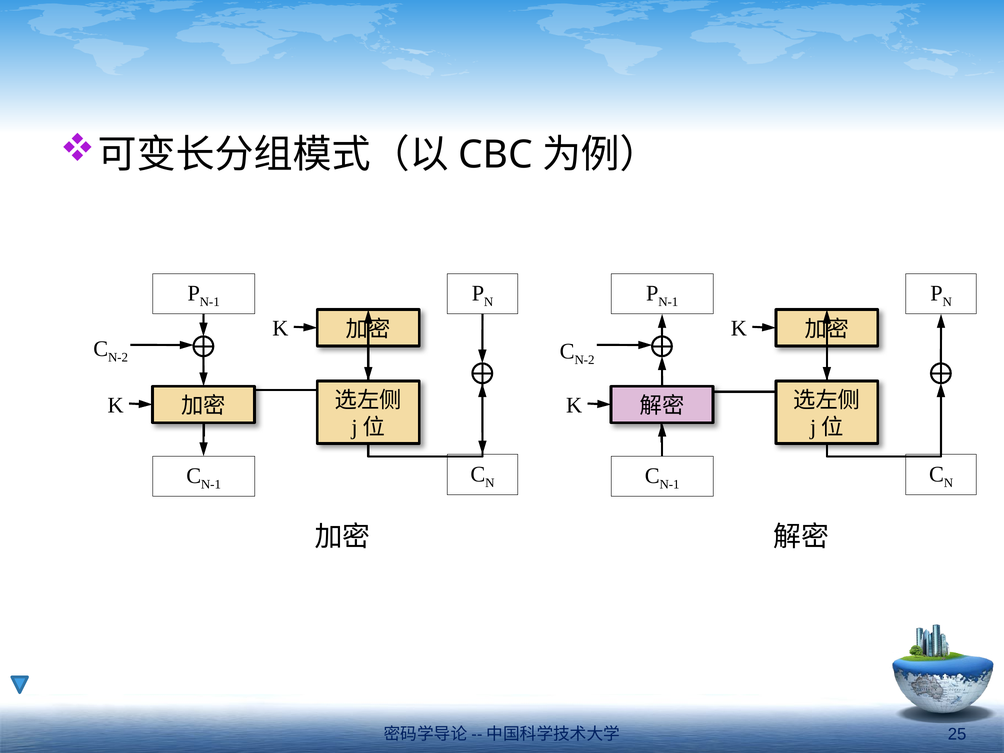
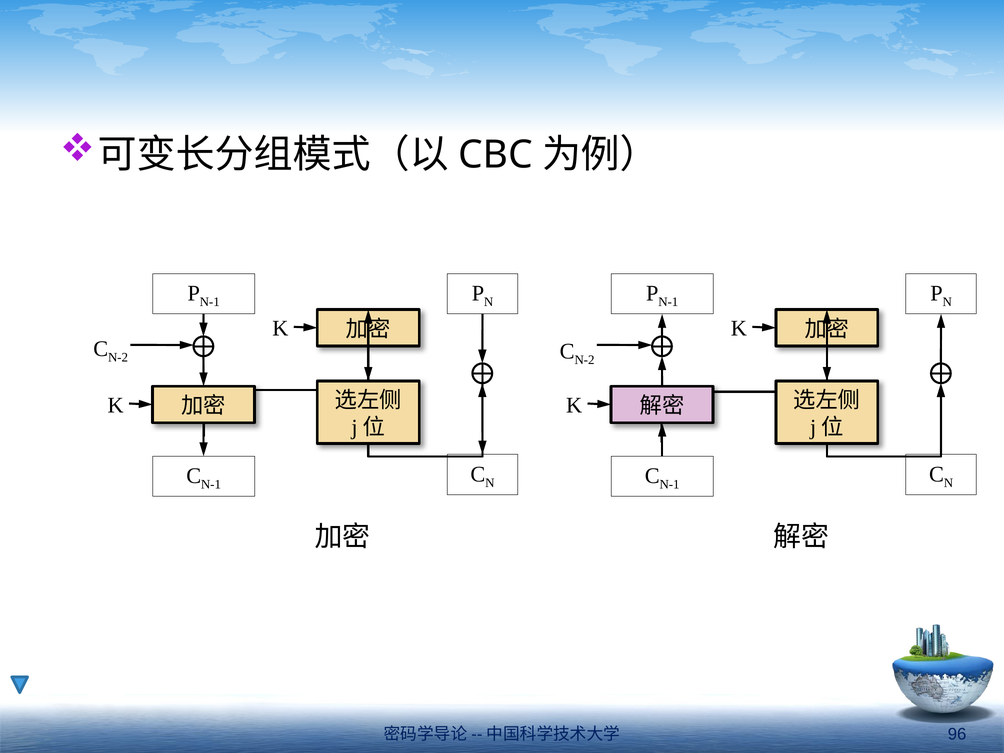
25: 25 -> 96
